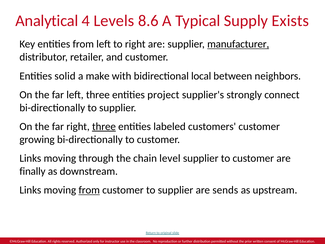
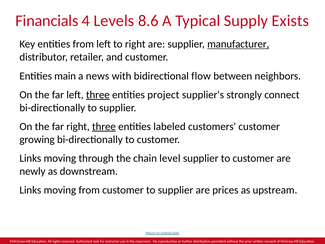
Analytical: Analytical -> Financials
solid: solid -> main
make: make -> news
local: local -> flow
three at (98, 95) underline: none -> present
finally: finally -> newly
from at (89, 190) underline: present -> none
sends: sends -> prices
